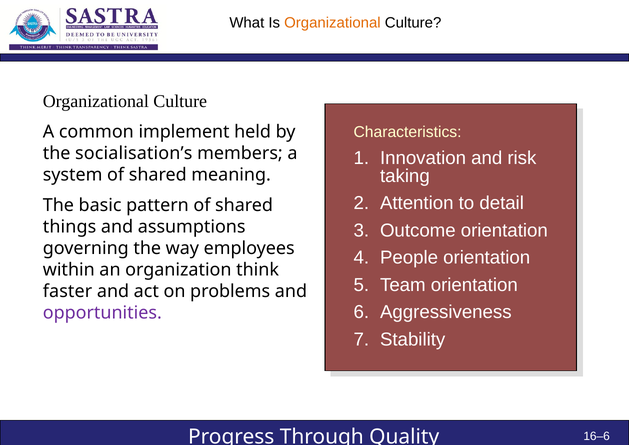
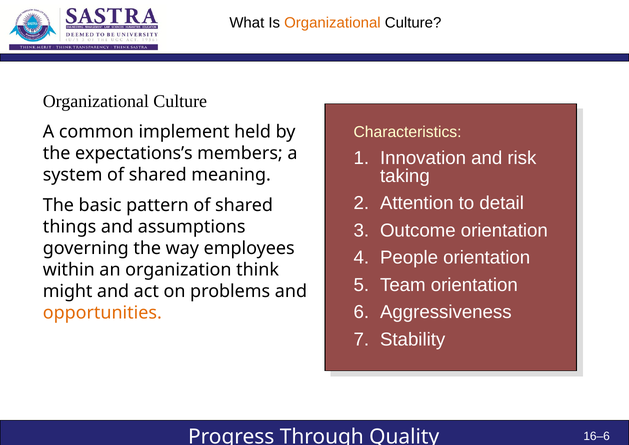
socialisation’s: socialisation’s -> expectations’s
faster: faster -> might
opportunities colour: purple -> orange
